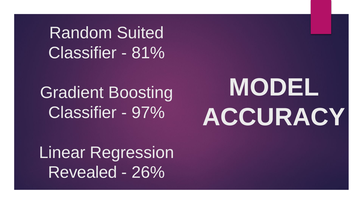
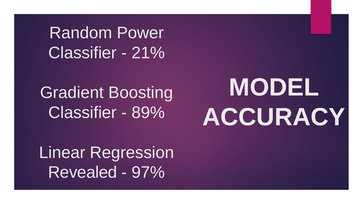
Suited: Suited -> Power
81%: 81% -> 21%
97%: 97% -> 89%
26%: 26% -> 97%
